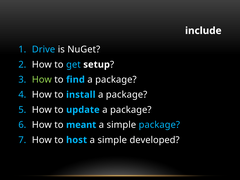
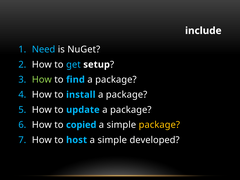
Drive: Drive -> Need
meant: meant -> copied
package at (159, 125) colour: light blue -> yellow
